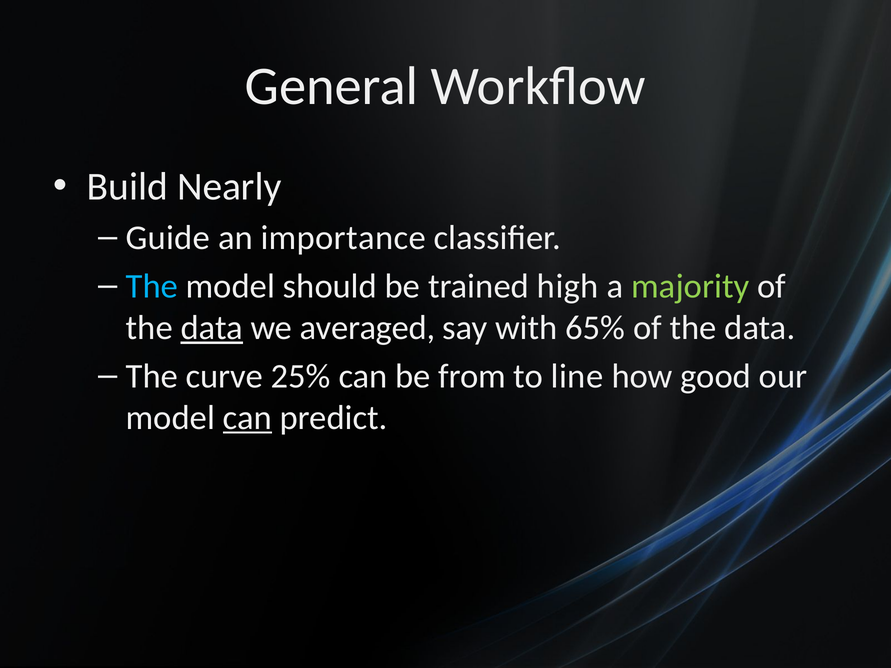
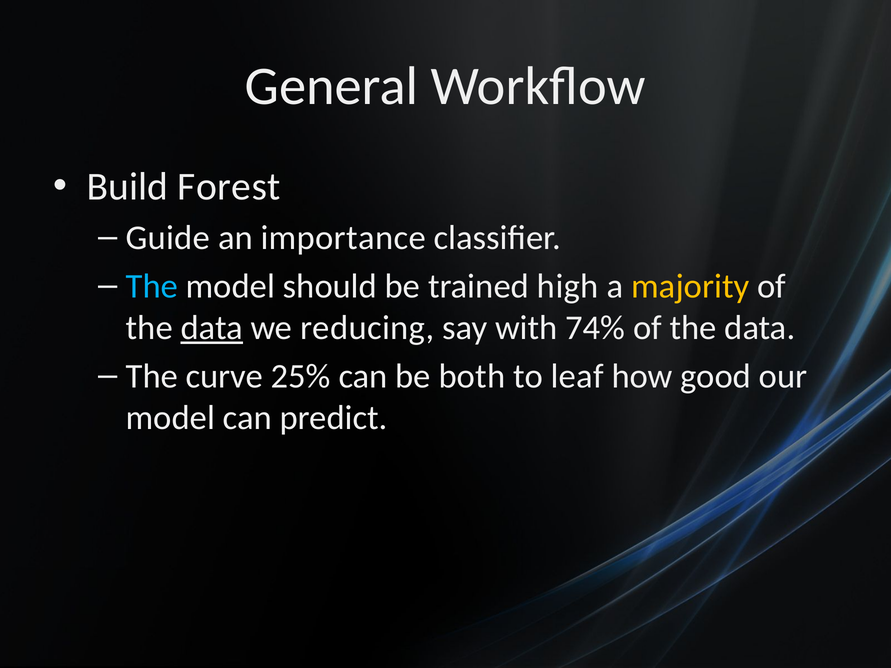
Nearly: Nearly -> Forest
majority colour: light green -> yellow
averaged: averaged -> reducing
65%: 65% -> 74%
from: from -> both
line: line -> leaf
can at (247, 418) underline: present -> none
